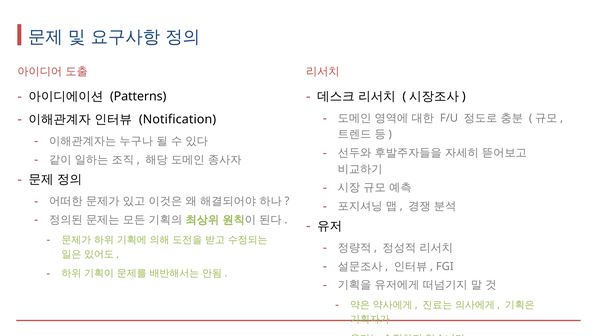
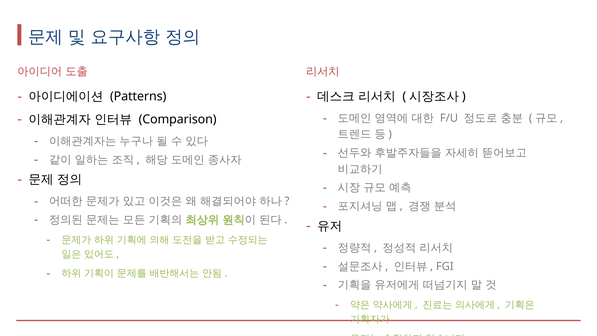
Notification: Notification -> Comparison
